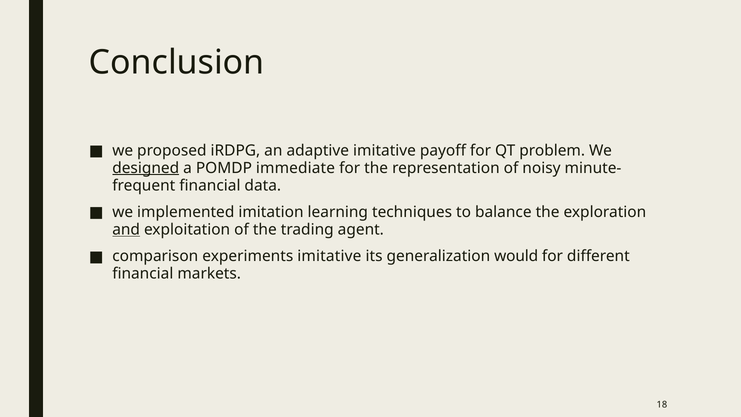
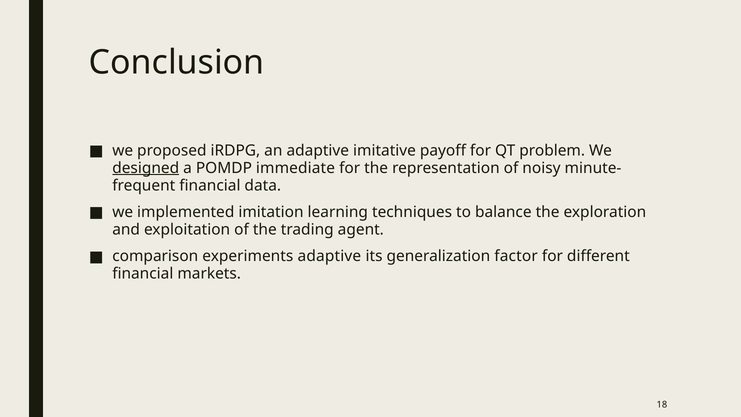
and underline: present -> none
experiments imitative: imitative -> adaptive
would: would -> factor
